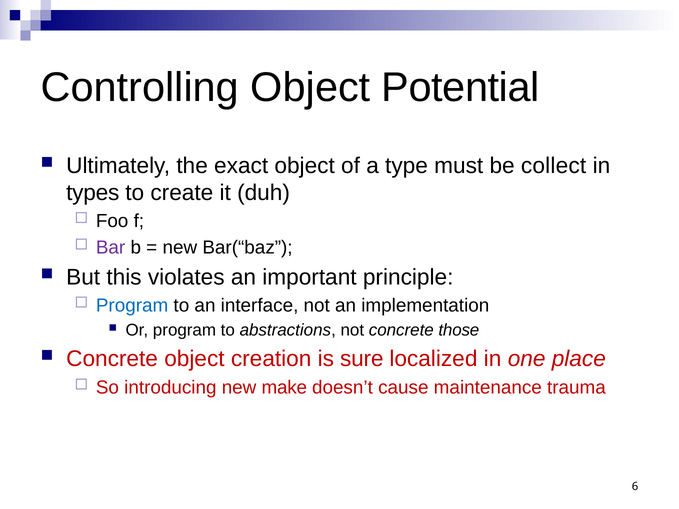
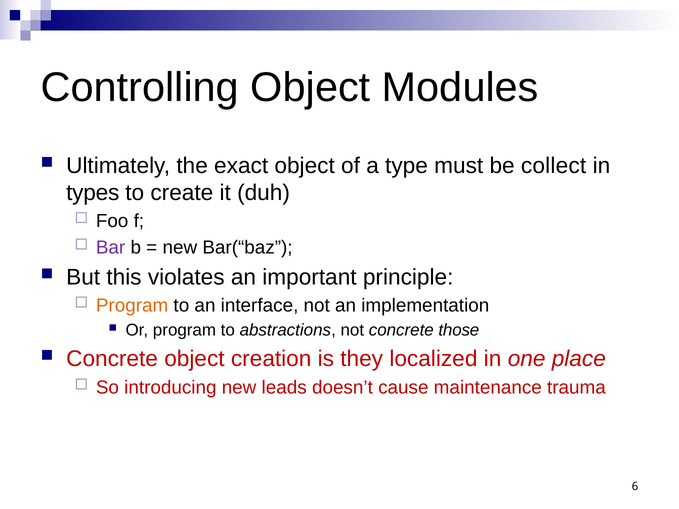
Potential: Potential -> Modules
Program at (132, 306) colour: blue -> orange
sure: sure -> they
make: make -> leads
